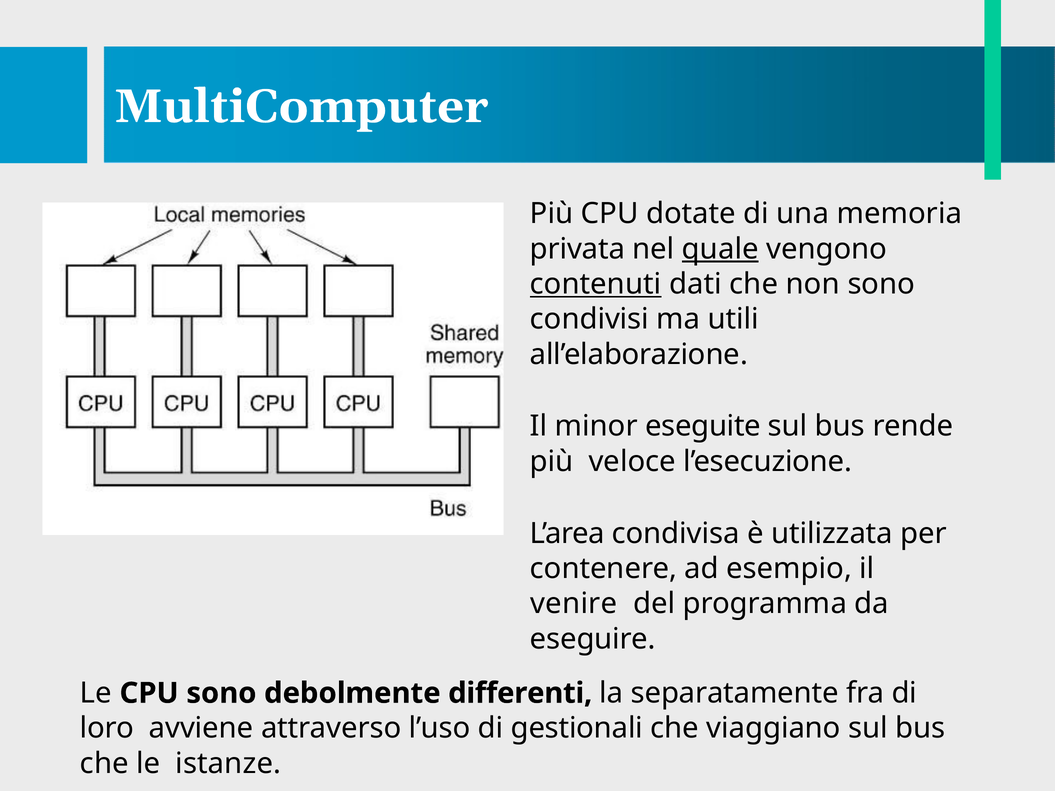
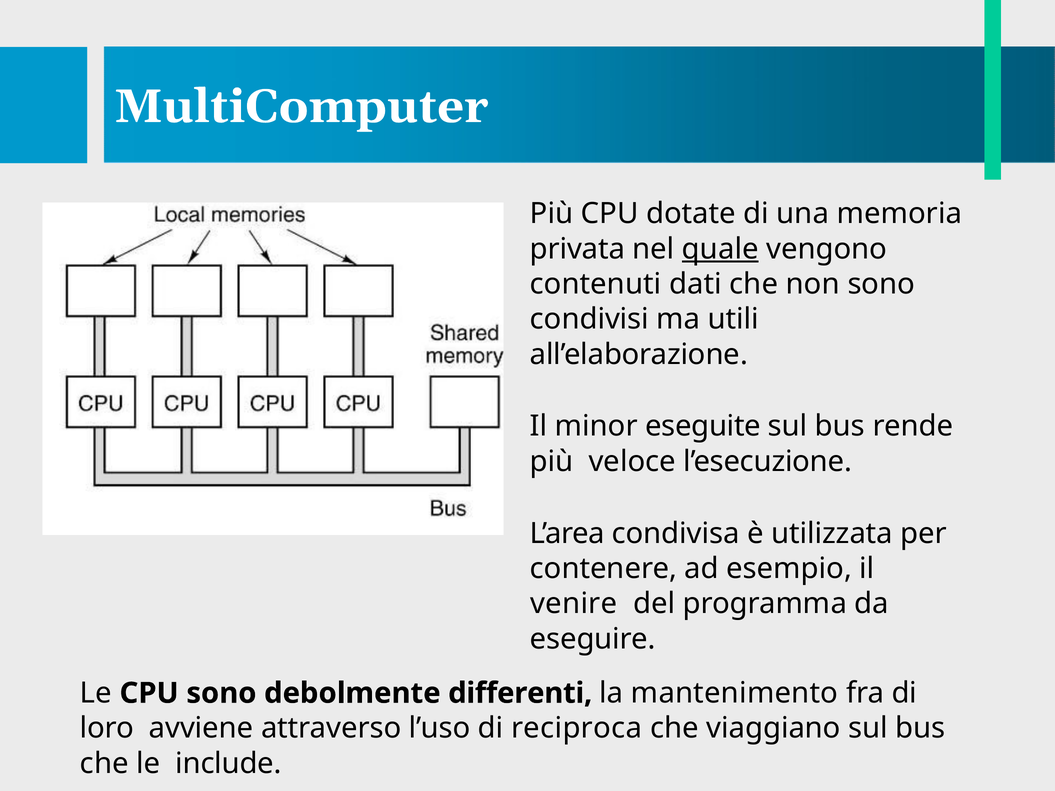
contenuti underline: present -> none
separatamente: separatamente -> mantenimento
gestionali: gestionali -> reciproca
istanze: istanze -> include
